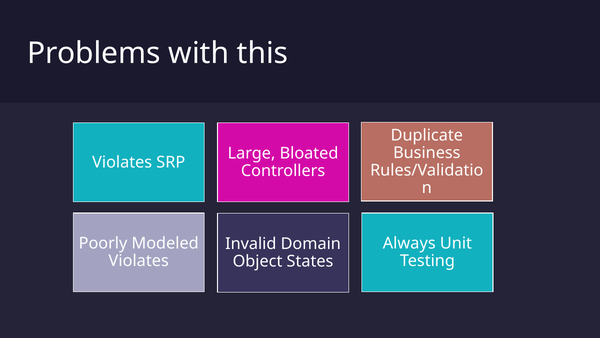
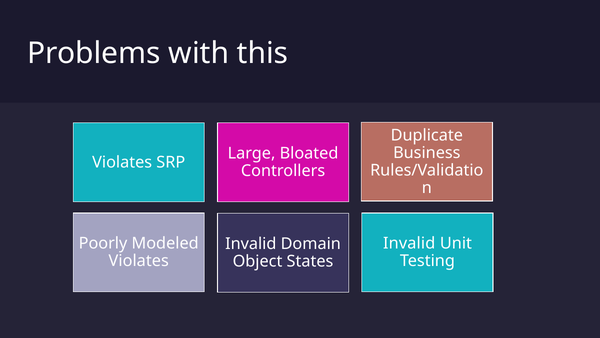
Always at (409, 243): Always -> Invalid
